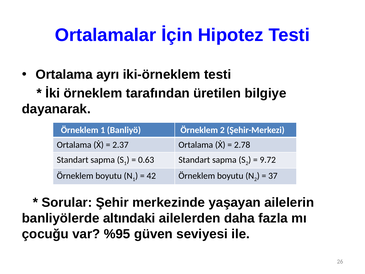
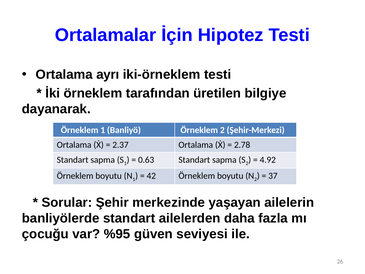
9.72: 9.72 -> 4.92
banliyölerde altındaki: altındaki -> standart
